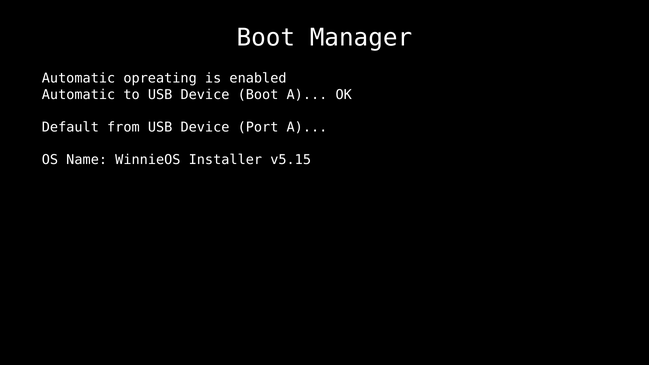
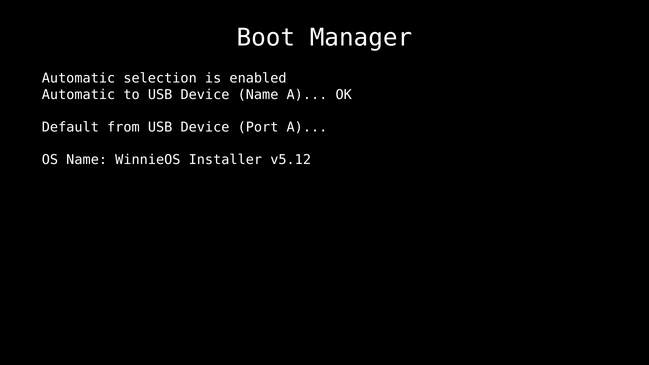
opreating: opreating -> selection
Device Boot: Boot -> Name
v5.15: v5.15 -> v5.12
